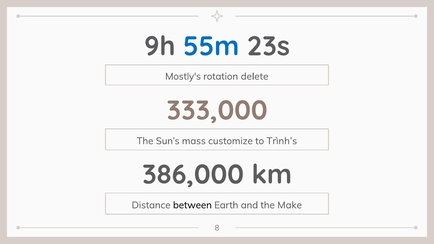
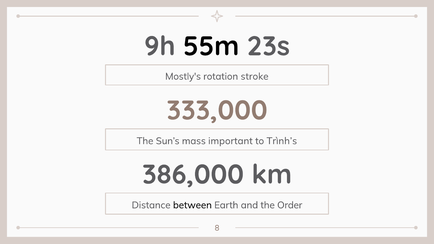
55m colour: blue -> black
delete: delete -> stroke
customize: customize -> important
Make: Make -> Order
